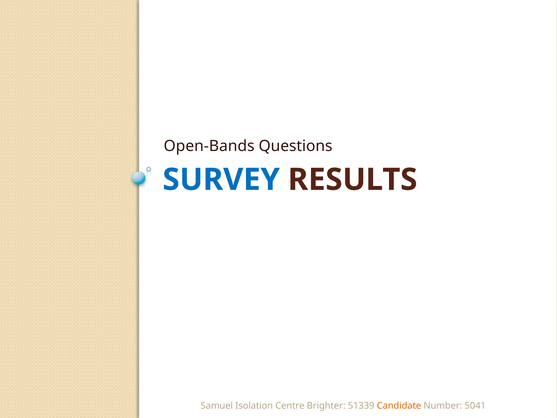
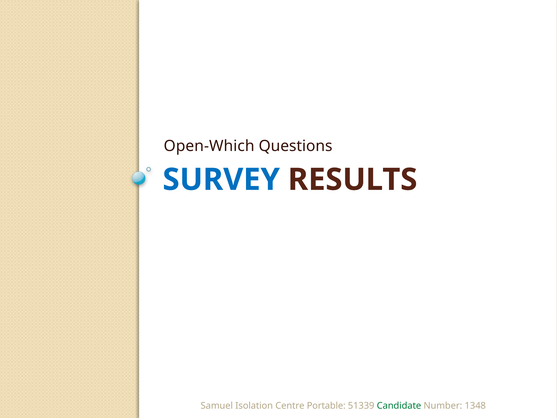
Open-Bands: Open-Bands -> Open-Which
Brighter: Brighter -> Portable
Candidate colour: orange -> green
5041: 5041 -> 1348
